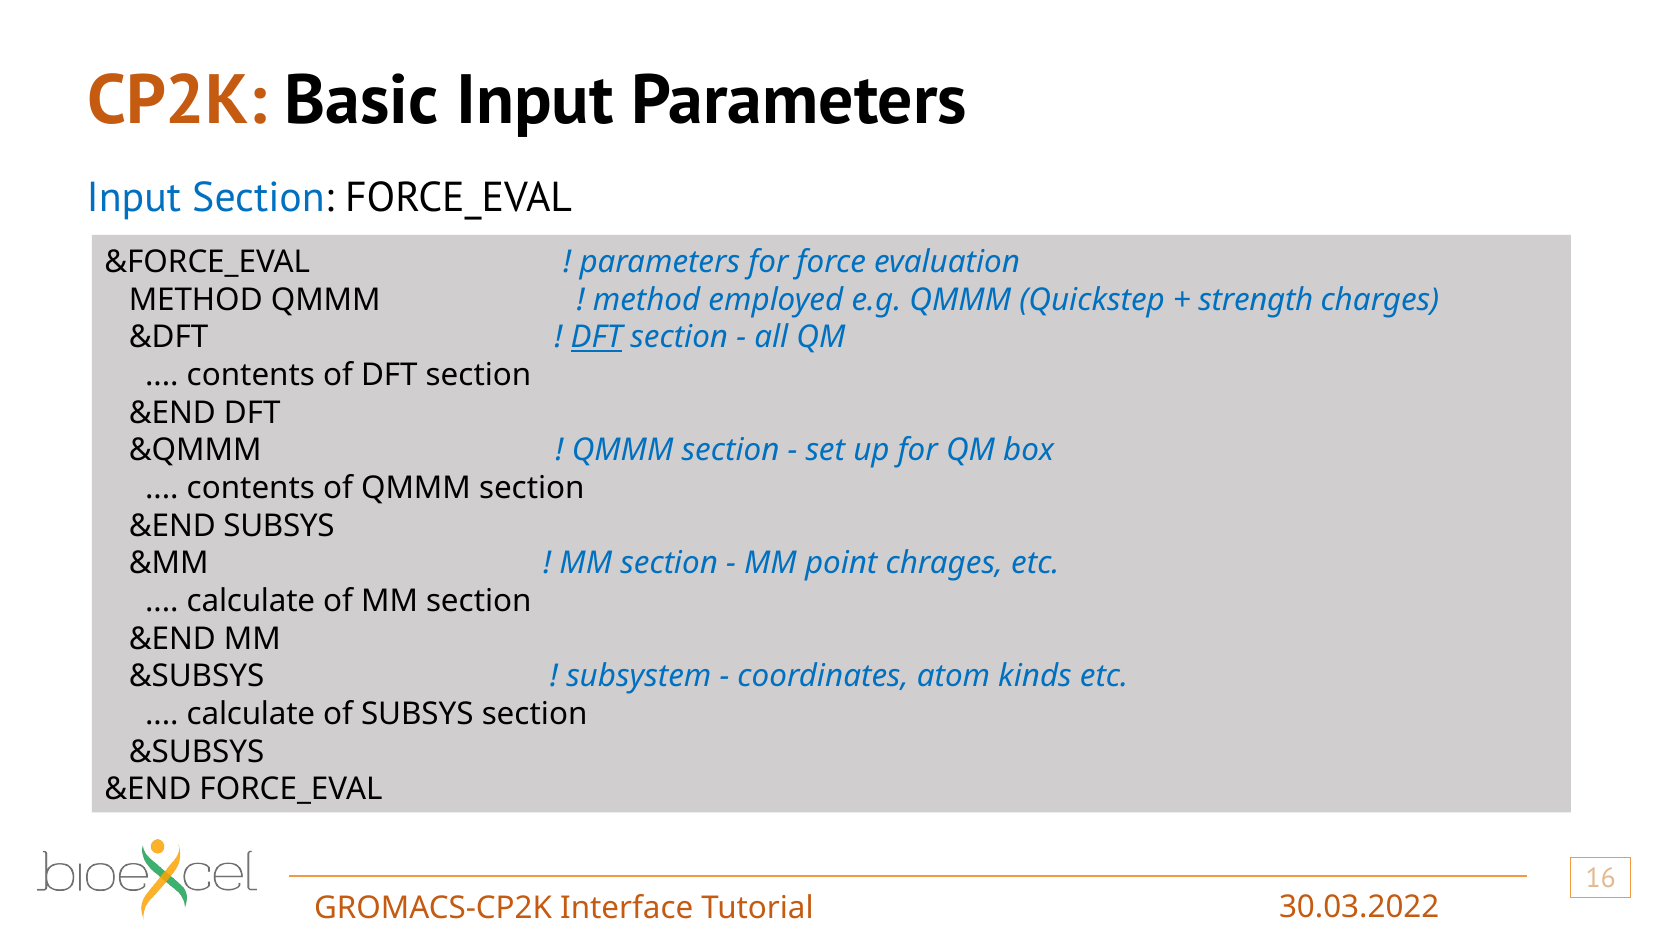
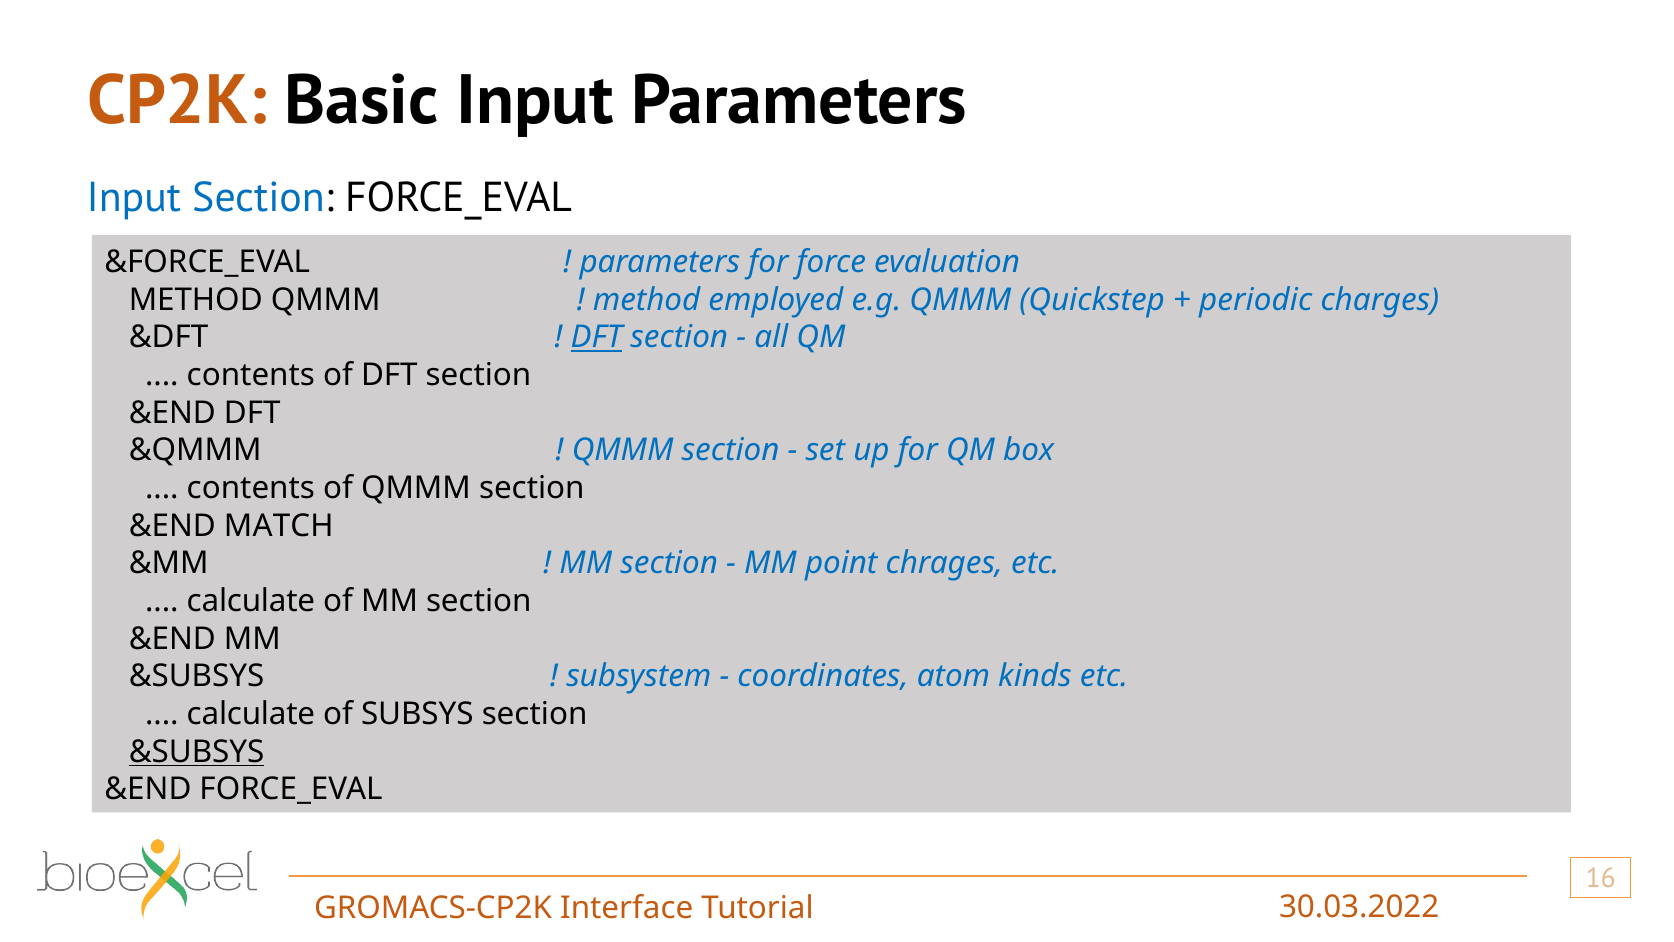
strength: strength -> periodic
&END SUBSYS: SUBSYS -> MATCH
&SUBSYS at (197, 752) underline: none -> present
